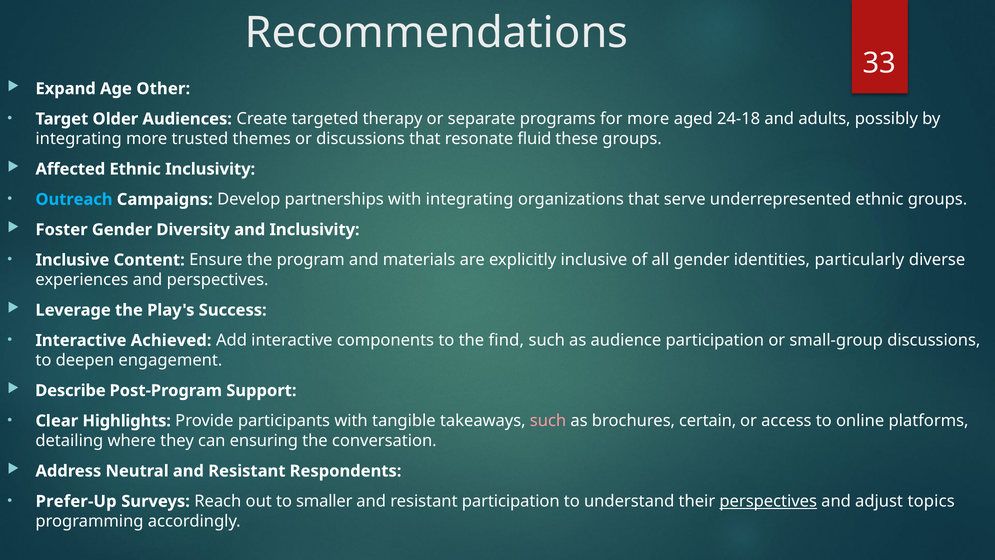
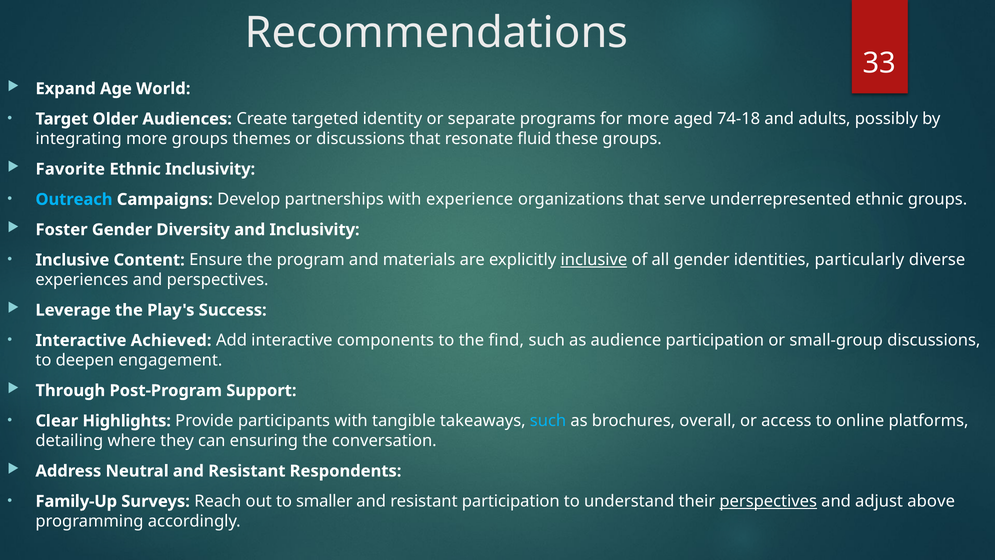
Other: Other -> World
therapy: therapy -> identity
24-18: 24-18 -> 74-18
more trusted: trusted -> groups
Affected: Affected -> Favorite
with integrating: integrating -> experience
inclusive at (594, 260) underline: none -> present
Describe: Describe -> Through
such at (548, 421) colour: pink -> light blue
certain: certain -> overall
Prefer-Up: Prefer-Up -> Family-Up
topics: topics -> above
